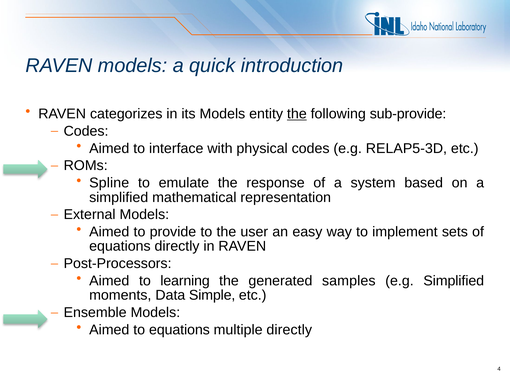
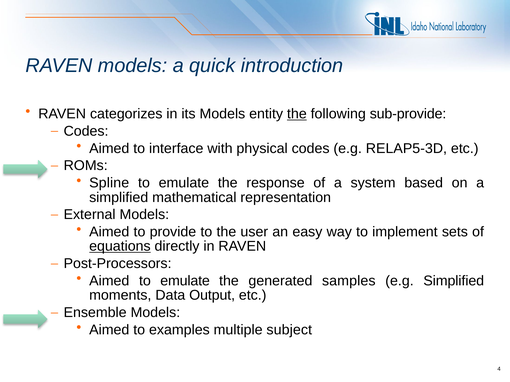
equations at (120, 247) underline: none -> present
Aimed to learning: learning -> emulate
Simple: Simple -> Output
to equations: equations -> examples
multiple directly: directly -> subject
